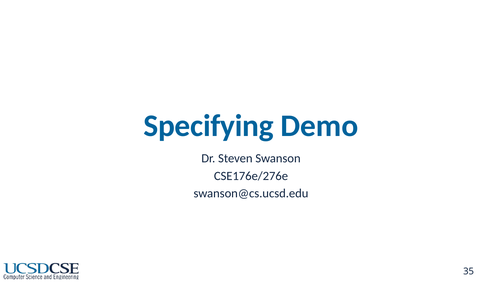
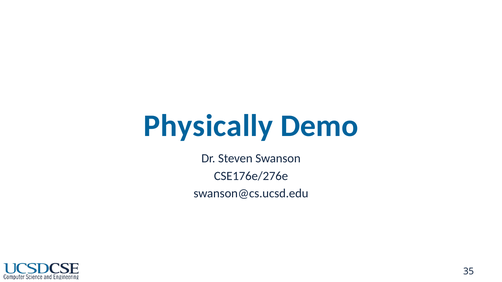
Specifying: Specifying -> Physically
